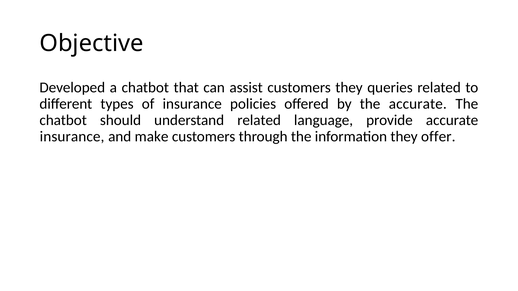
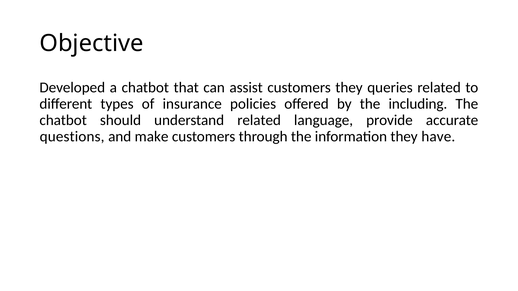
the accurate: accurate -> including
insurance at (72, 137): insurance -> questions
offer: offer -> have
